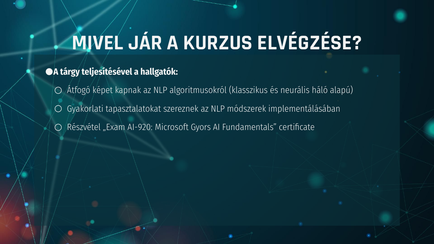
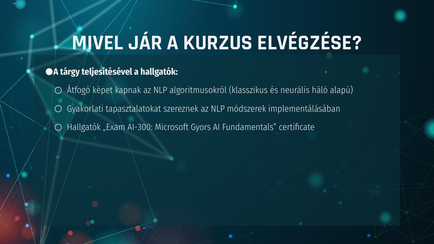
Részvétel at (84, 127): Részvétel -> Hallgatók
AI-920: AI-920 -> AI-300
